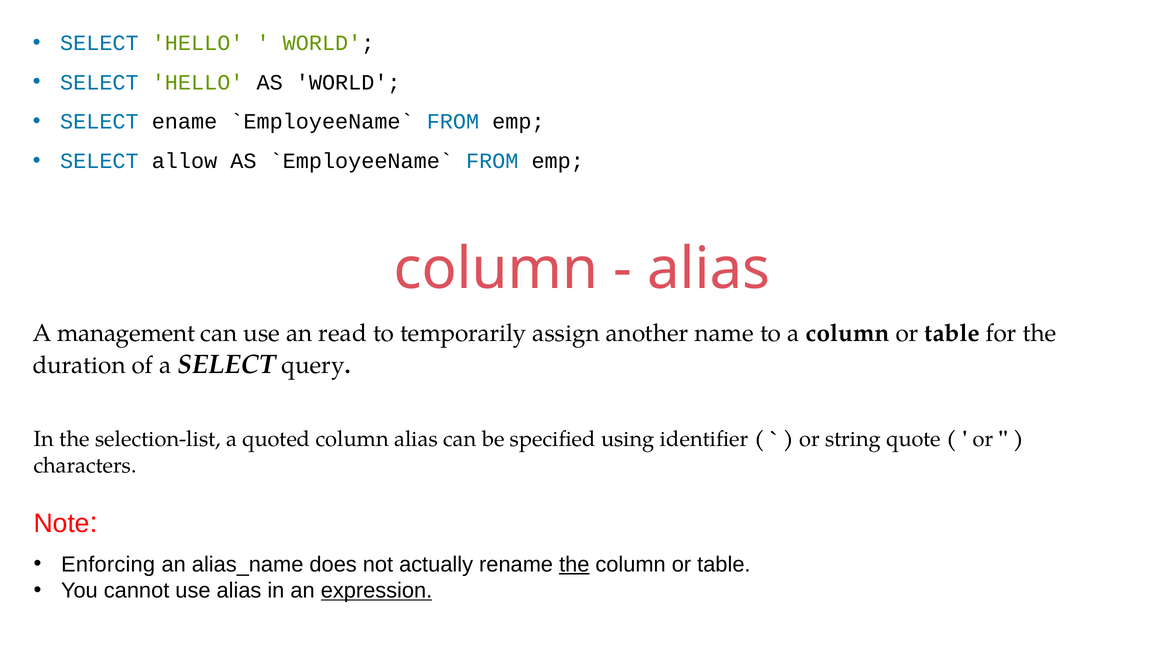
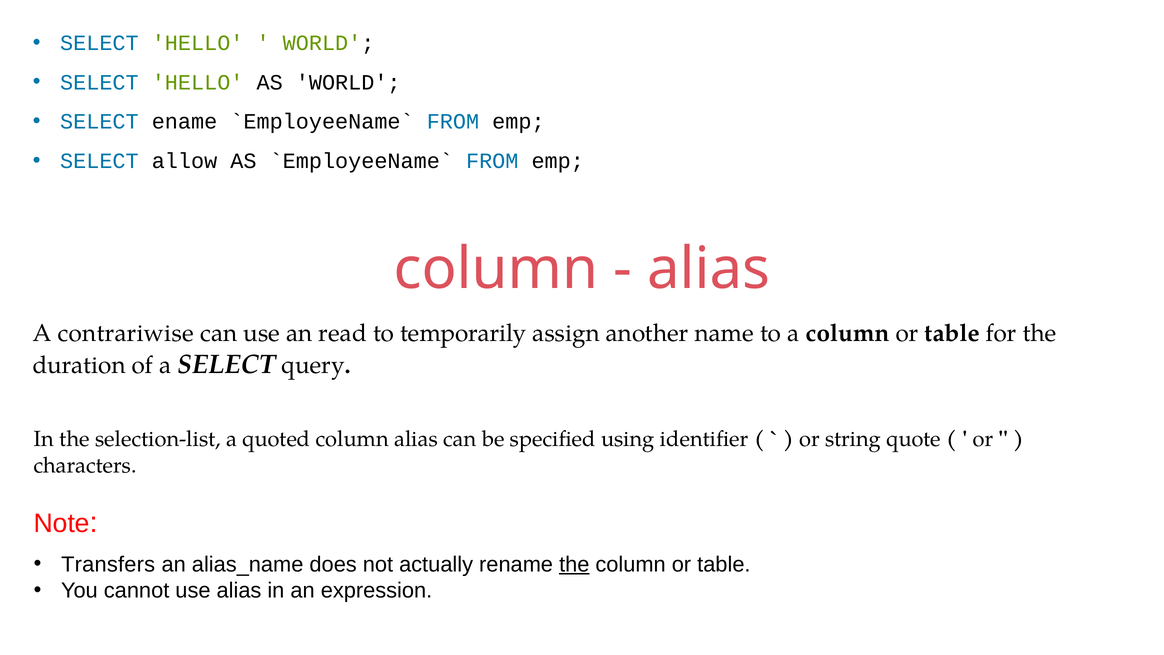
management: management -> contrariwise
Enforcing: Enforcing -> Transfers
expression underline: present -> none
